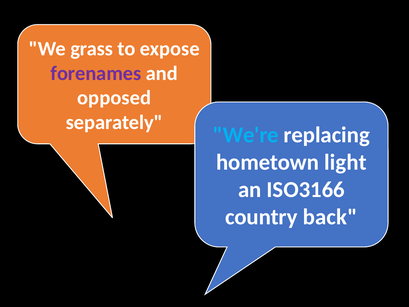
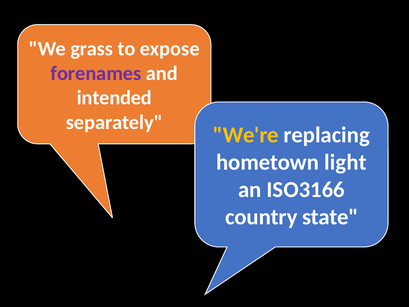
opposed: opposed -> intended
We're colour: light blue -> yellow
back: back -> state
